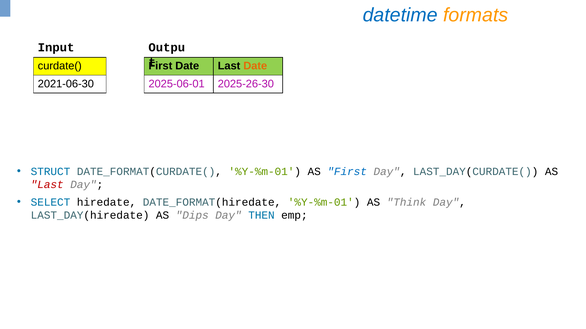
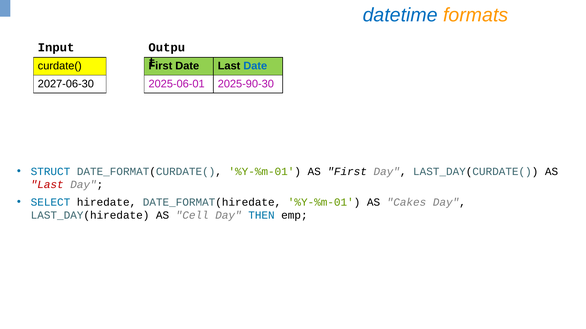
Date at (255, 66) colour: orange -> blue
2021-06-30: 2021-06-30 -> 2027-06-30
2025-26-30: 2025-26-30 -> 2025-90-30
First at (347, 172) colour: blue -> black
Think: Think -> Cakes
Dips: Dips -> Cell
